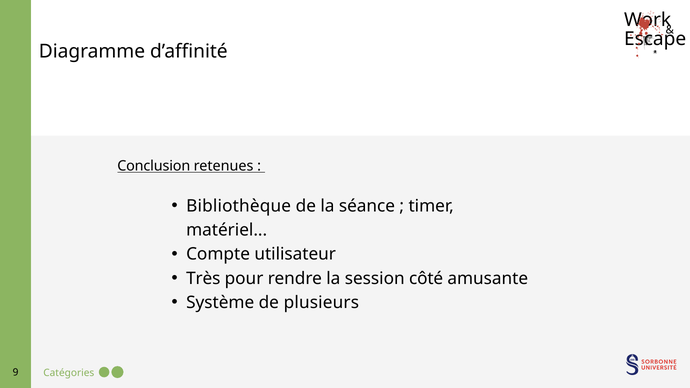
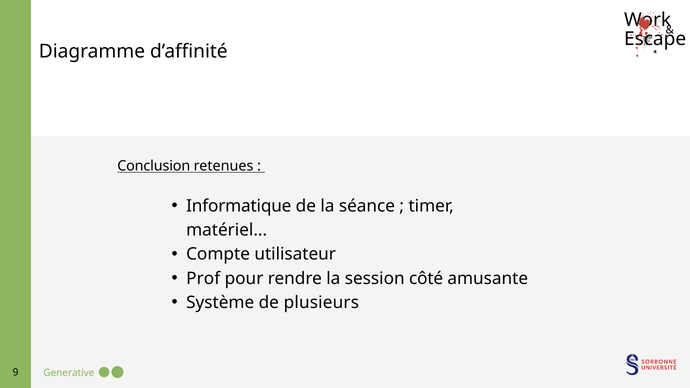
Bibliothèque: Bibliothèque -> Informatique
Très: Très -> Prof
Catégories: Catégories -> Generative
